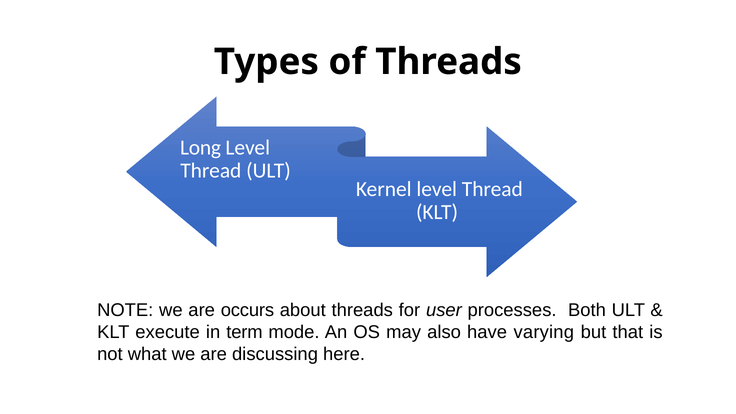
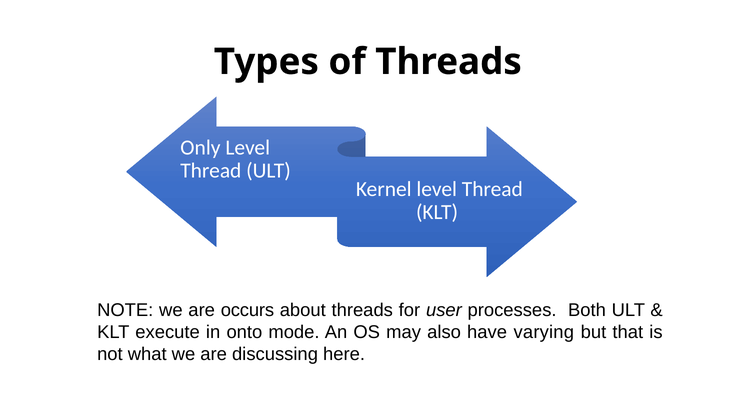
Long: Long -> Only
term: term -> onto
